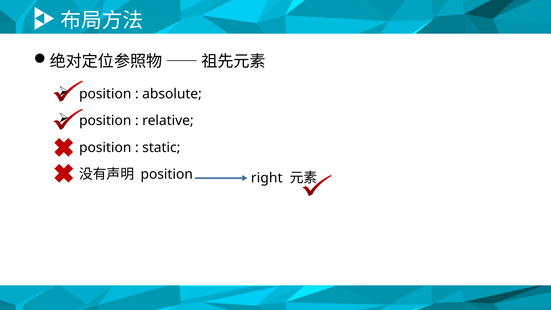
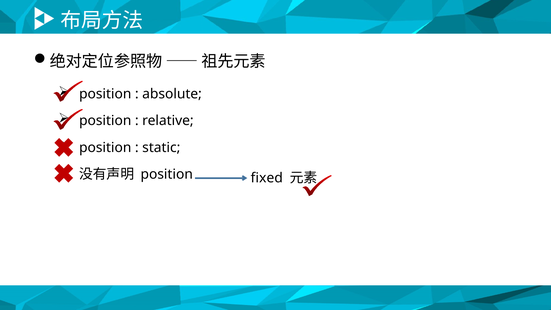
right: right -> fixed
